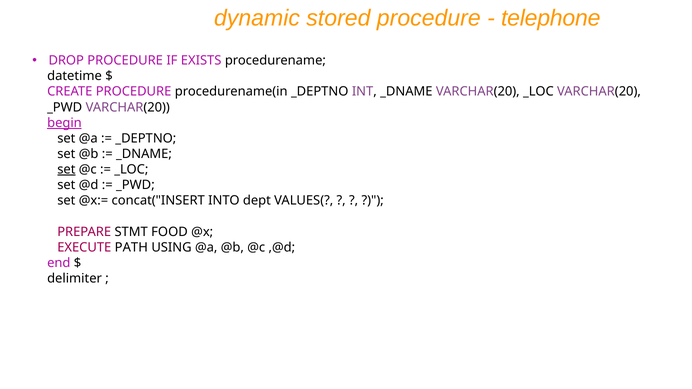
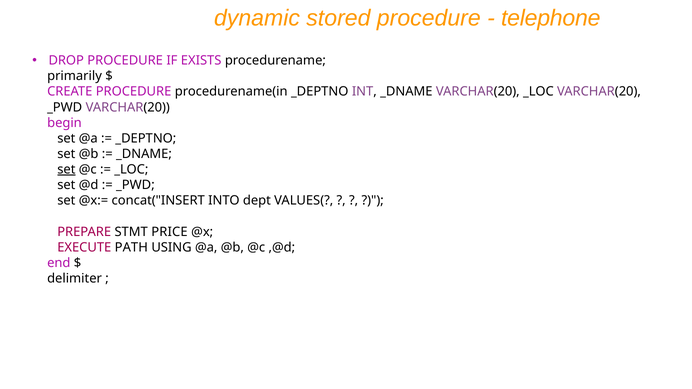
datetime: datetime -> primarily
begin underline: present -> none
FOOD: FOOD -> PRICE
